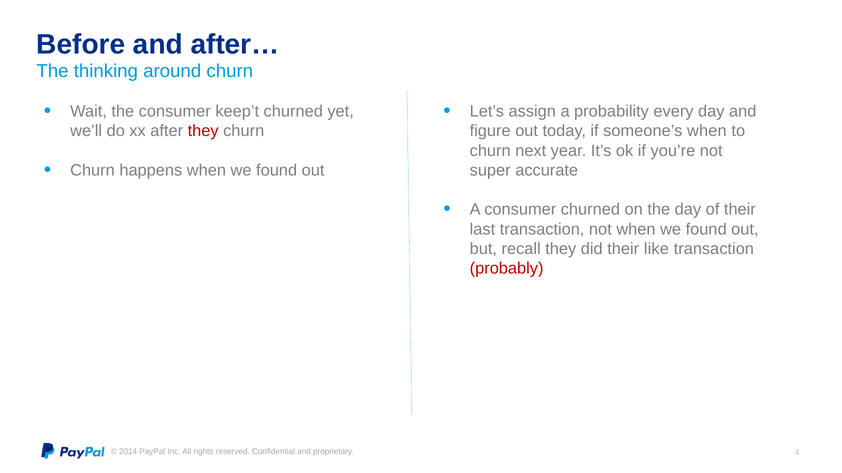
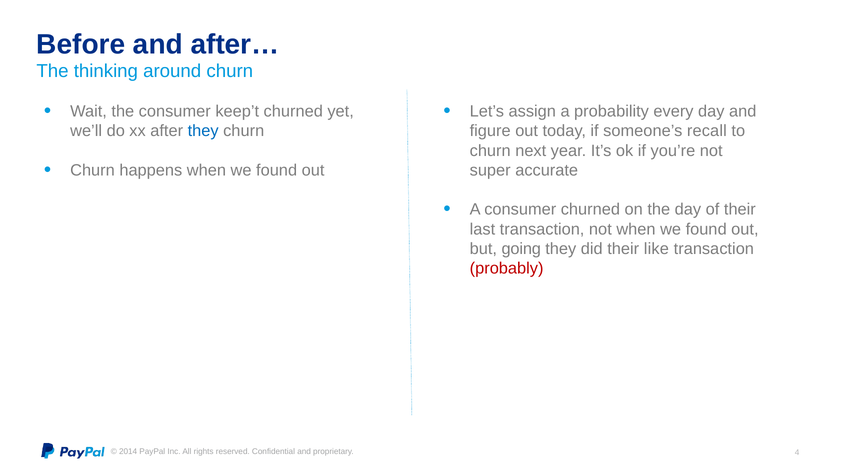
they at (203, 131) colour: red -> blue
someone’s when: when -> recall
recall: recall -> going
